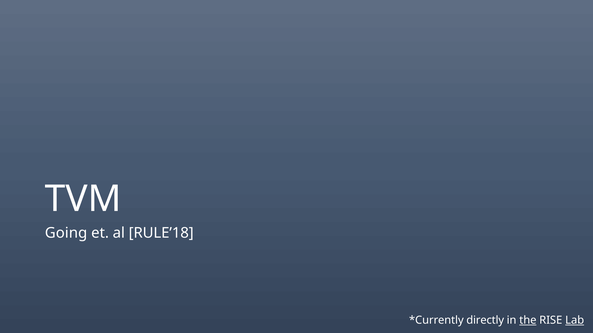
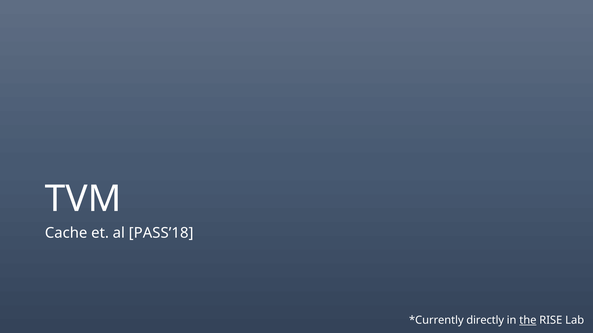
Going: Going -> Cache
RULE’18: RULE’18 -> PASS’18
Lab underline: present -> none
